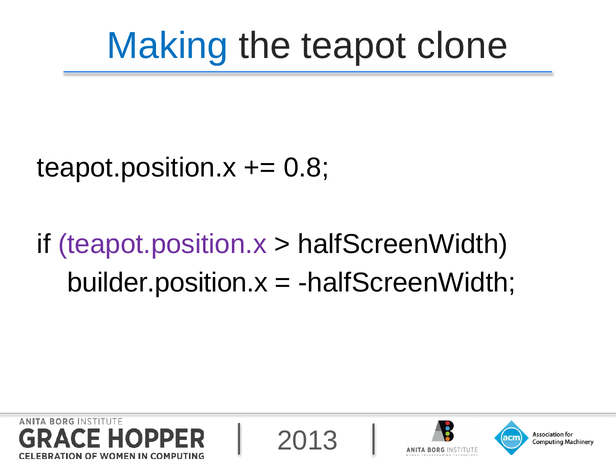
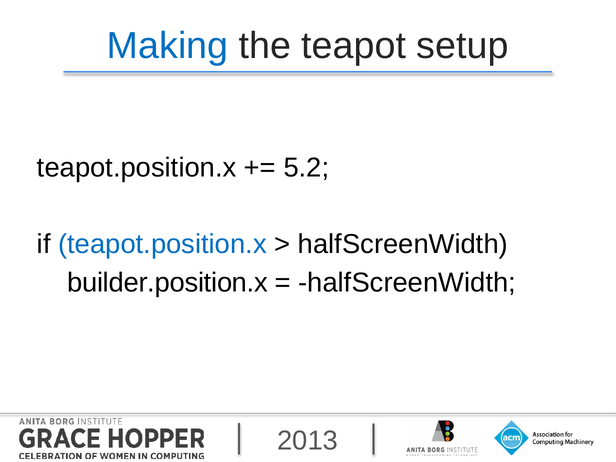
clone: clone -> setup
0.8: 0.8 -> 5.2
teapot.position.x at (162, 244) colour: purple -> blue
